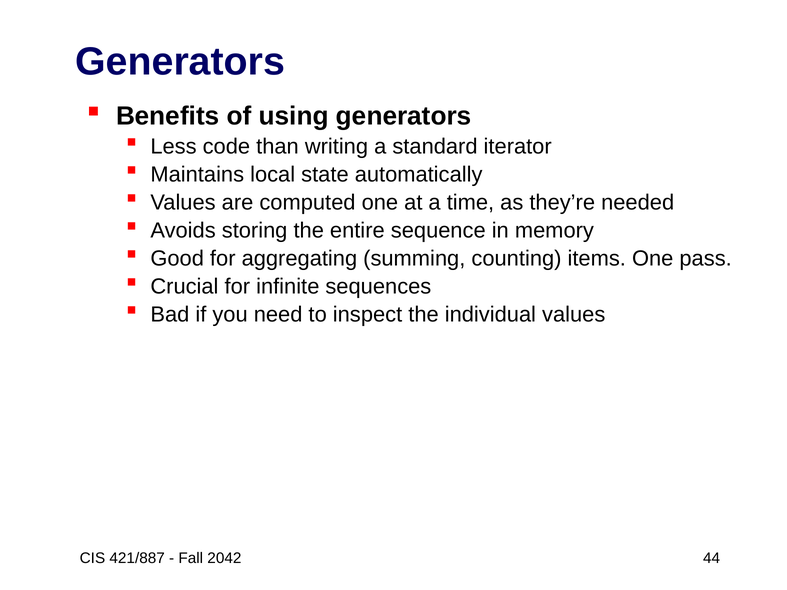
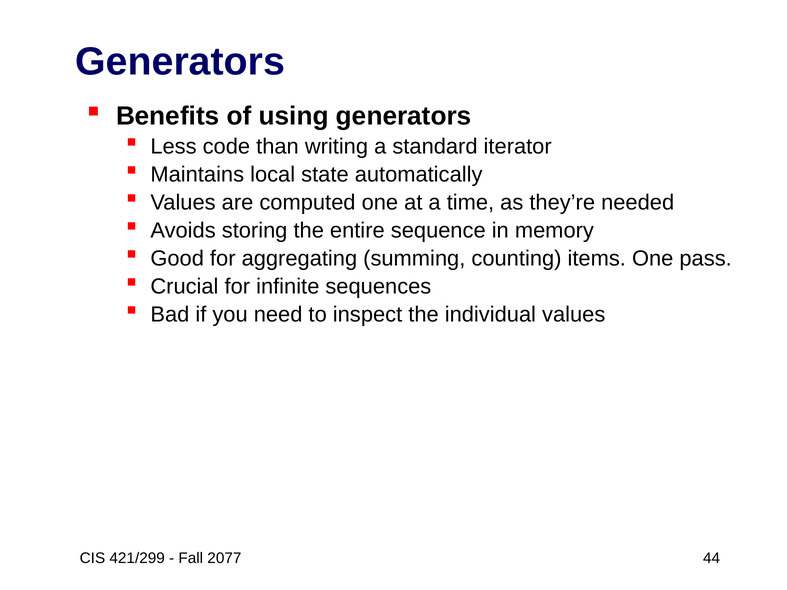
421/887: 421/887 -> 421/299
2042: 2042 -> 2077
